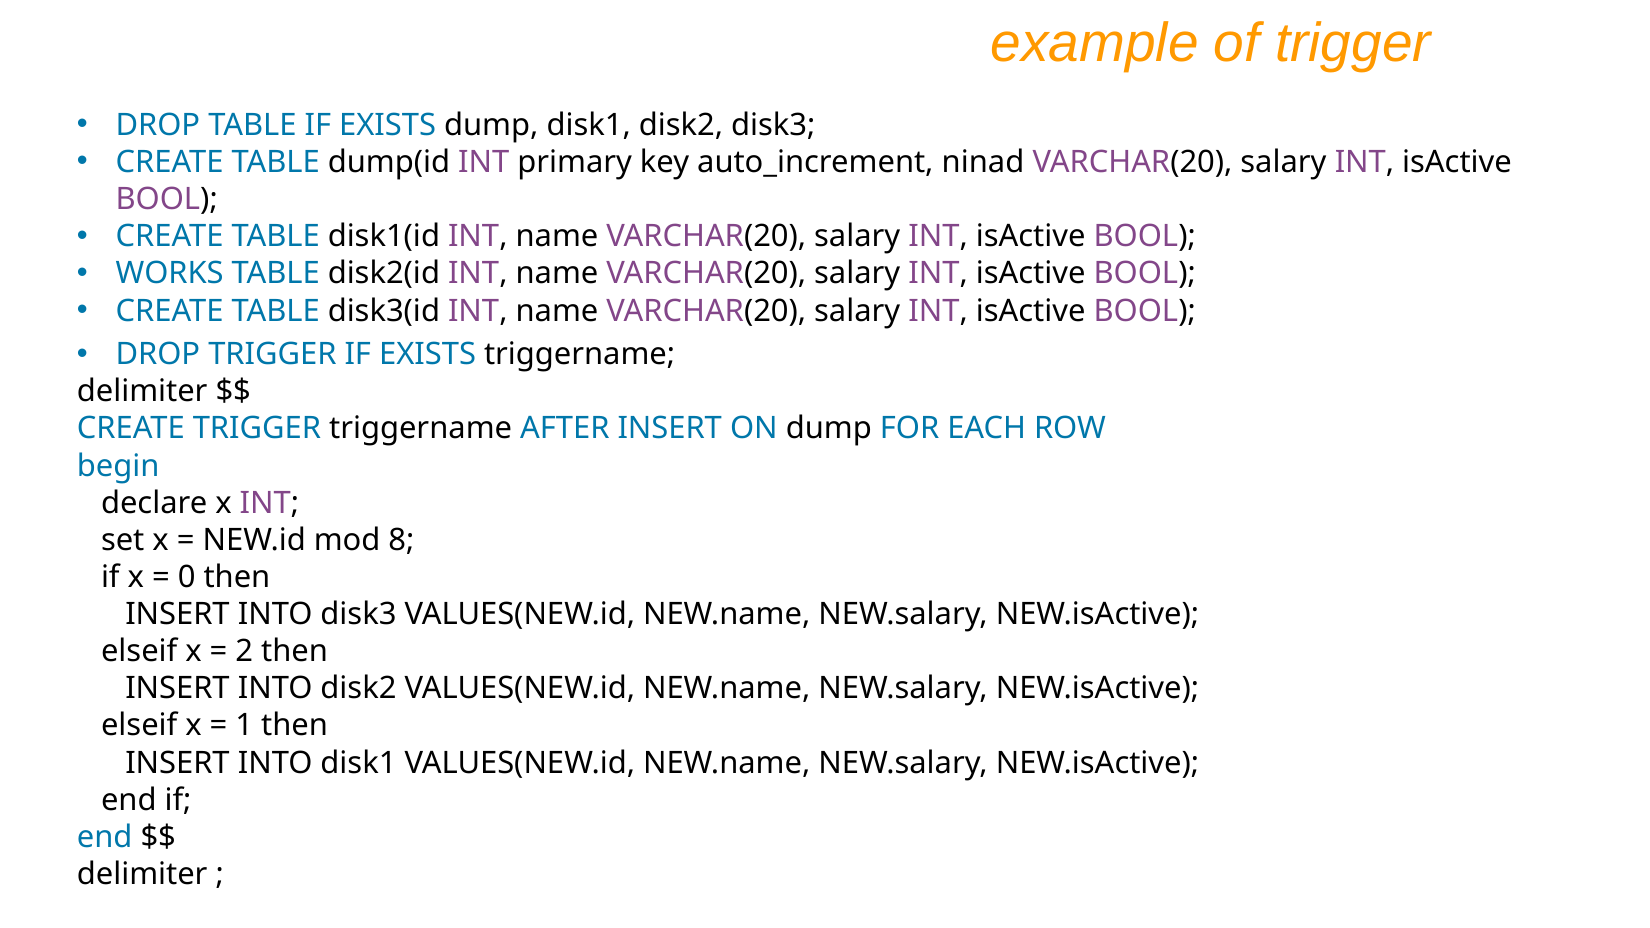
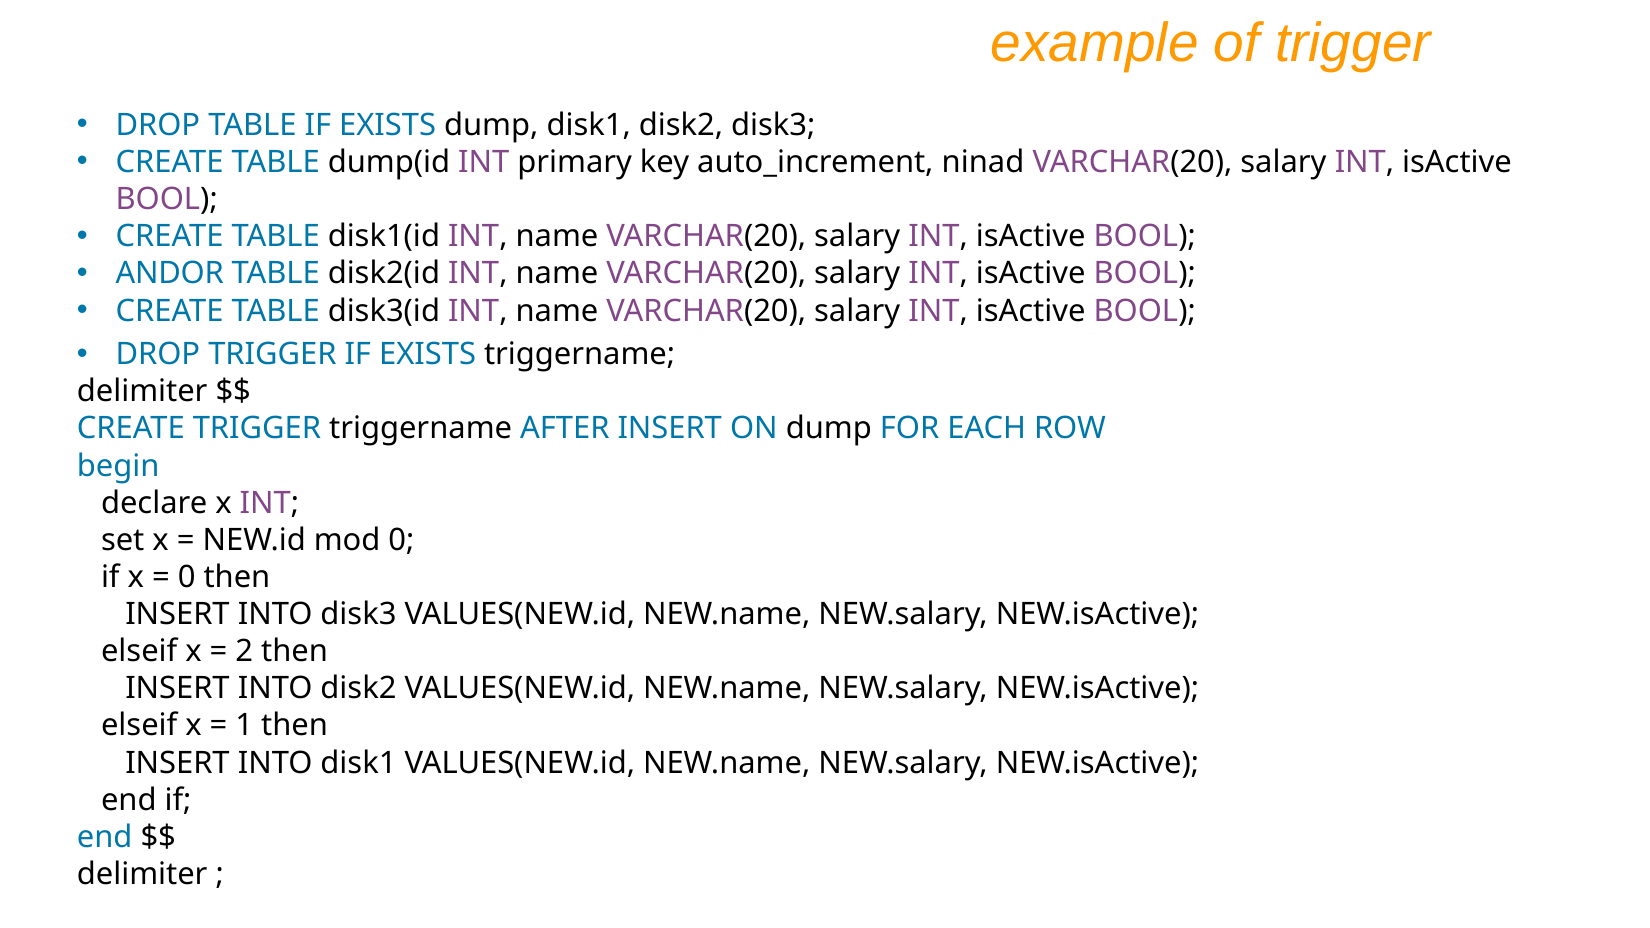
WORKS: WORKS -> ANDOR
mod 8: 8 -> 0
